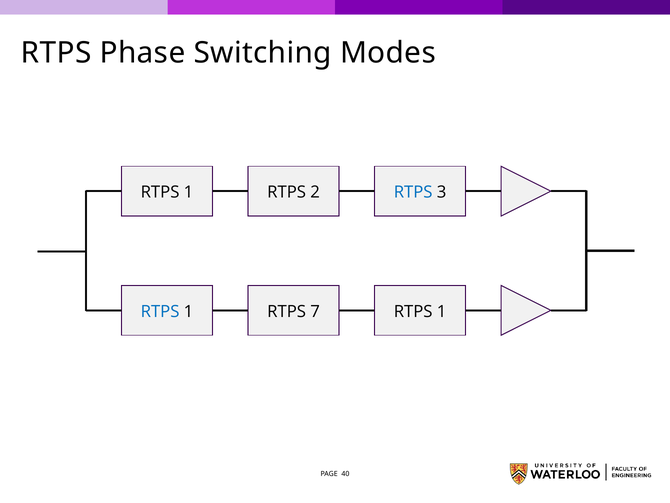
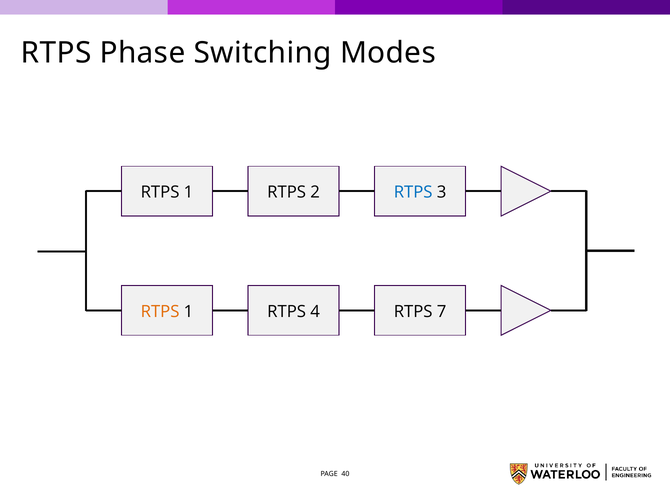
RTPS at (160, 311) colour: blue -> orange
7: 7 -> 4
1 at (442, 311): 1 -> 7
